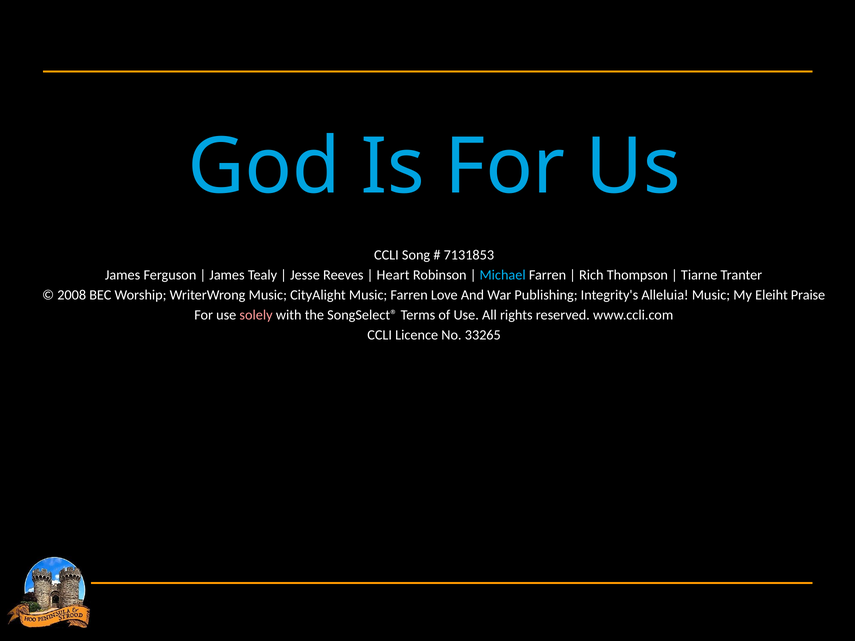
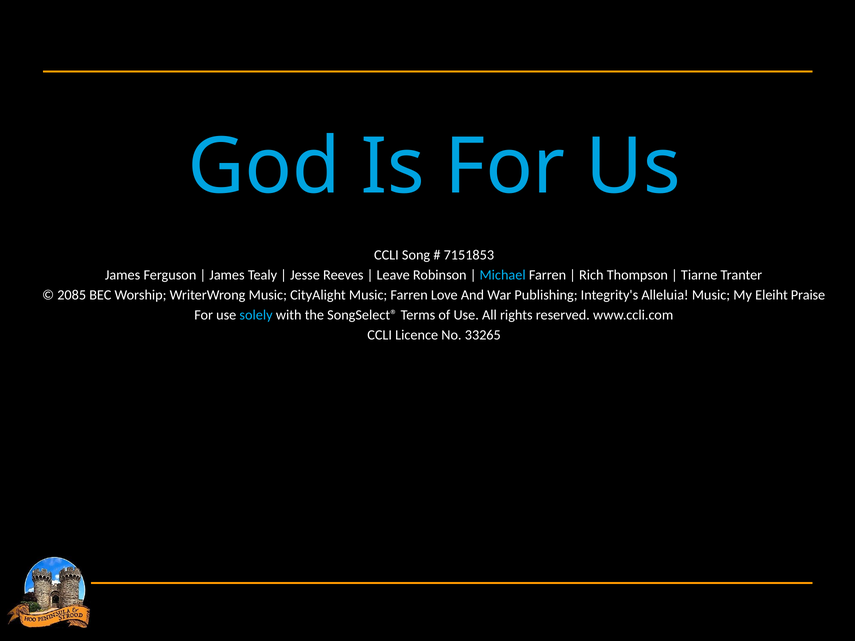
7131853: 7131853 -> 7151853
Heart: Heart -> Leave
2008: 2008 -> 2085
solely colour: pink -> light blue
